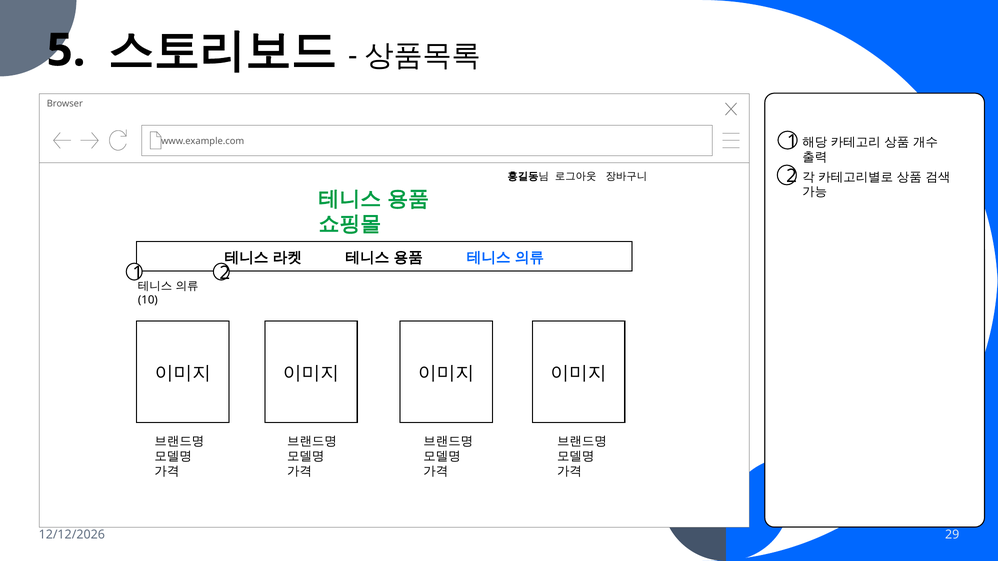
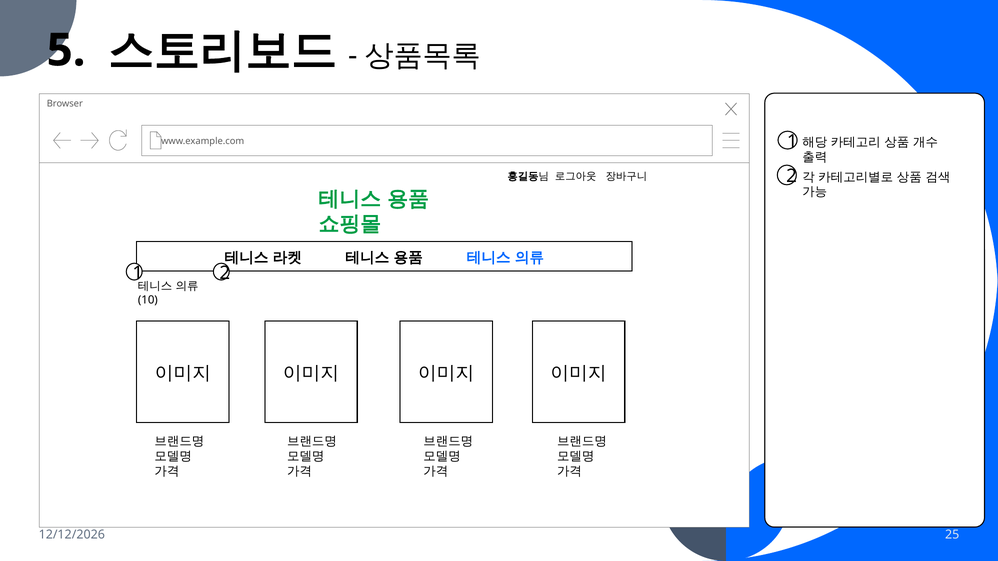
29: 29 -> 25
